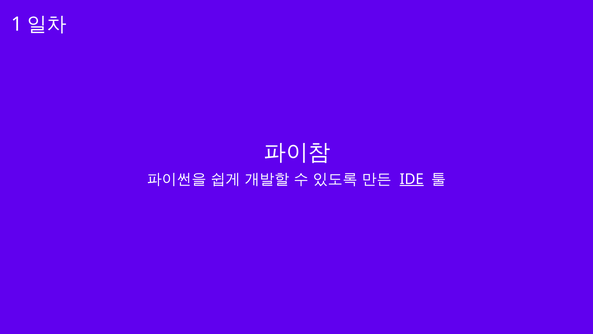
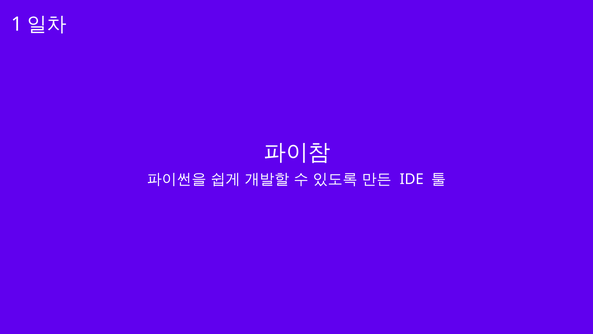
IDE underline: present -> none
